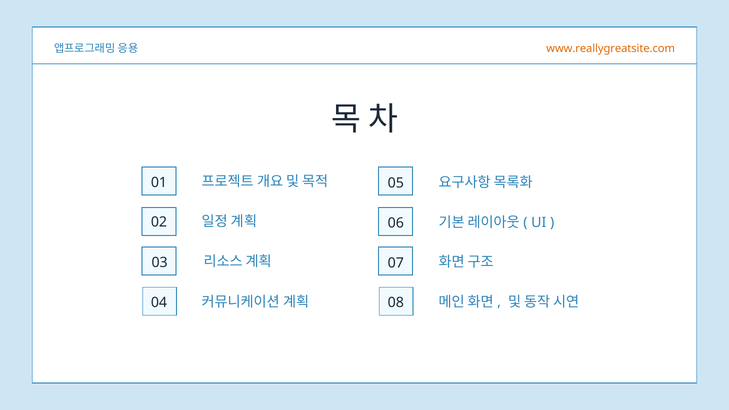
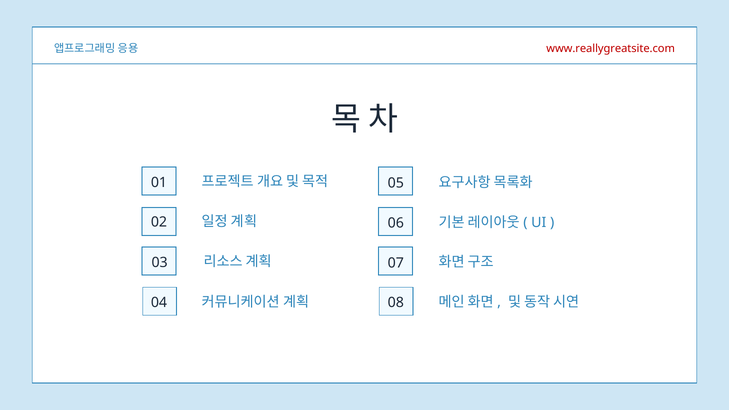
www.reallygreatsite.com colour: orange -> red
